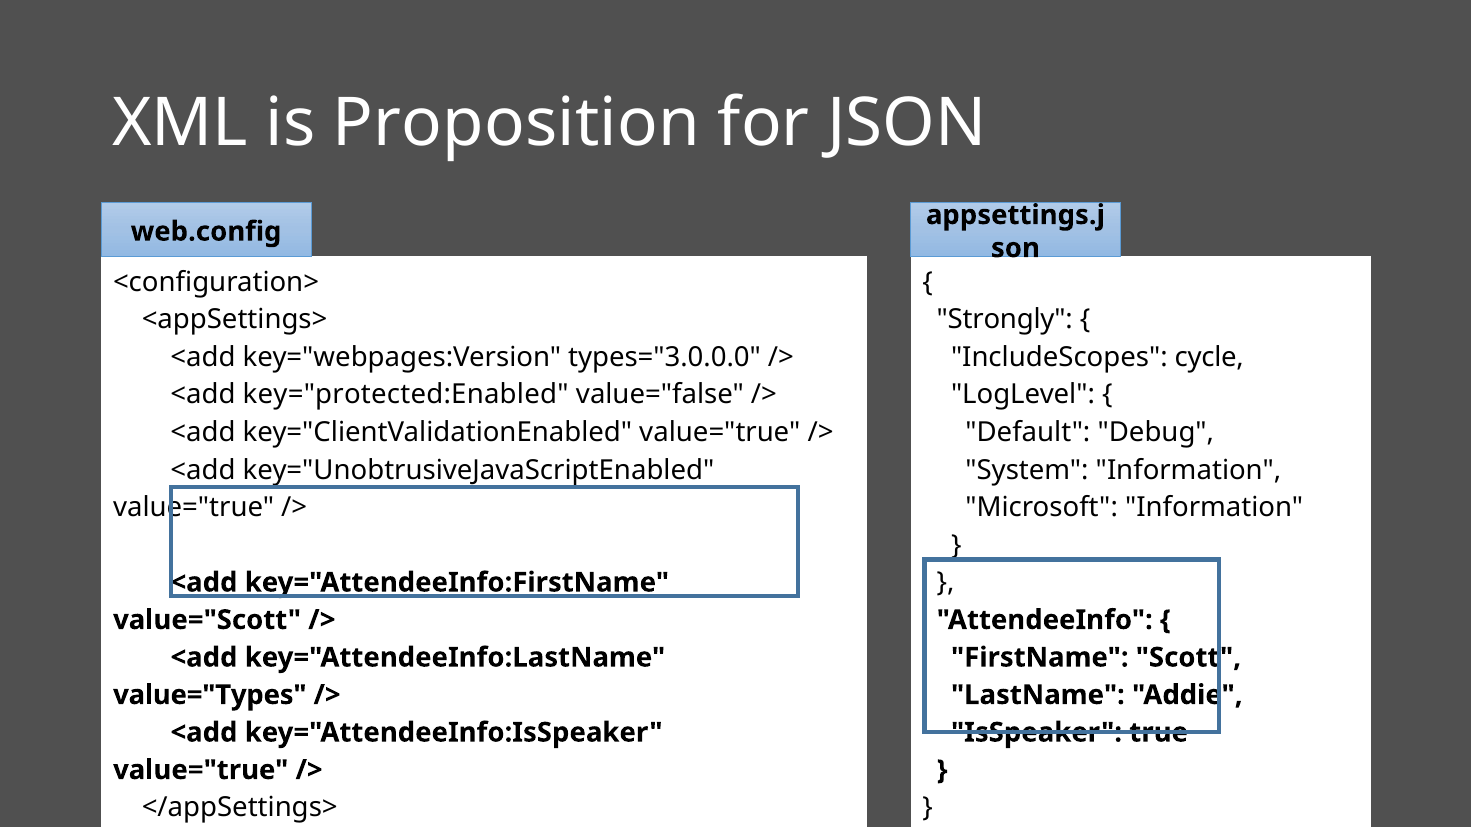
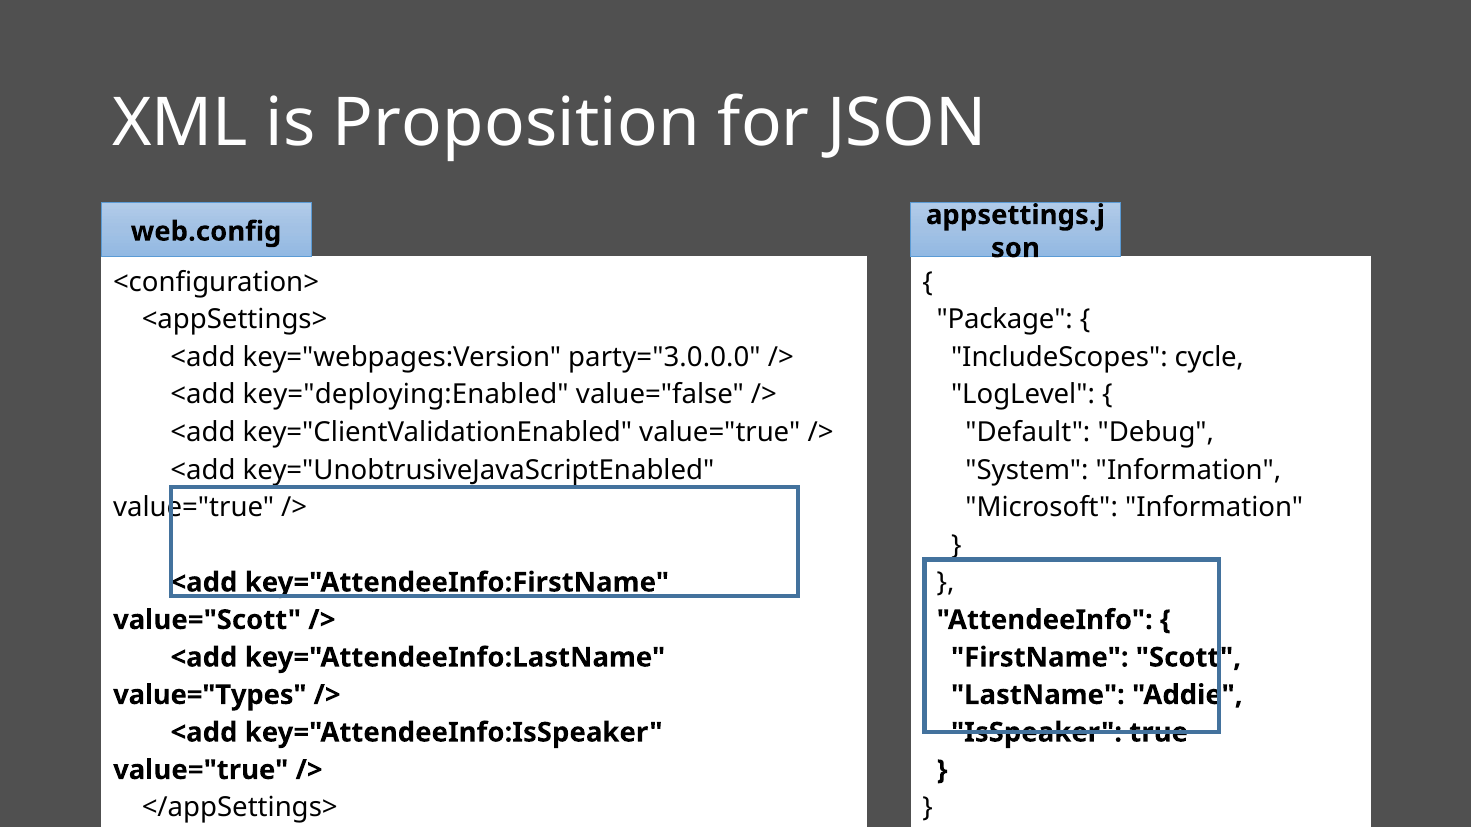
Strongly: Strongly -> Package
types="3.0.0.0: types="3.0.0.0 -> party="3.0.0.0
key="protected:Enabled: key="protected:Enabled -> key="deploying:Enabled
